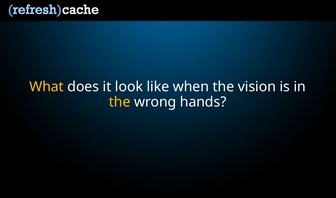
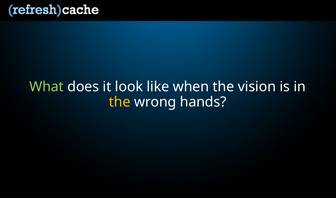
What colour: yellow -> light green
